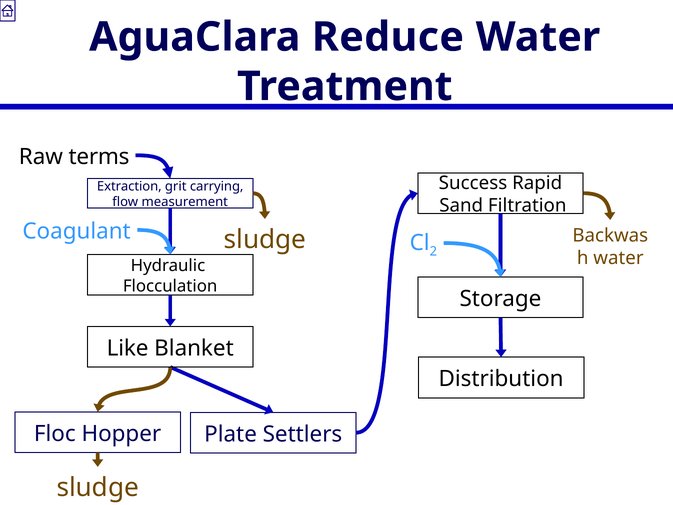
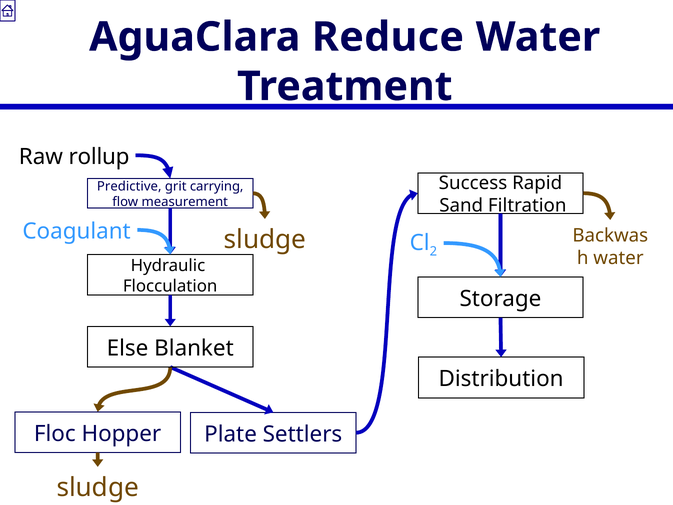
terms: terms -> rollup
Extraction: Extraction -> Predictive
Like: Like -> Else
